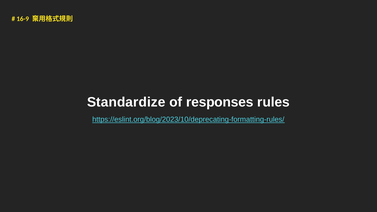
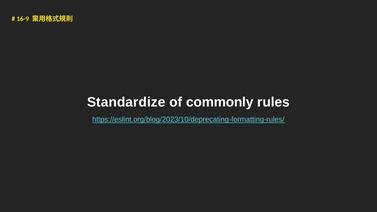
responses: responses -> commonly
